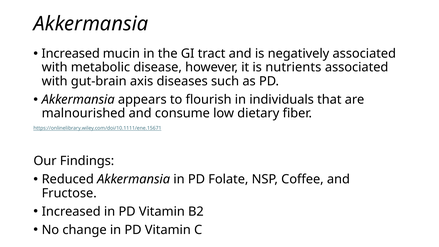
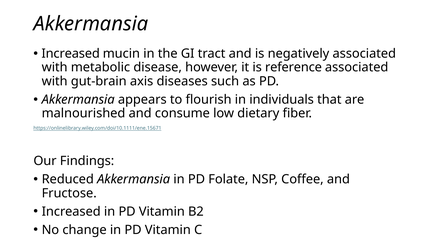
nutrients: nutrients -> reference
